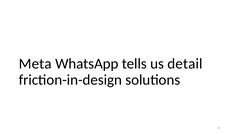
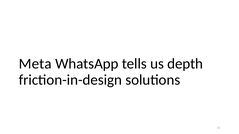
detail: detail -> depth
